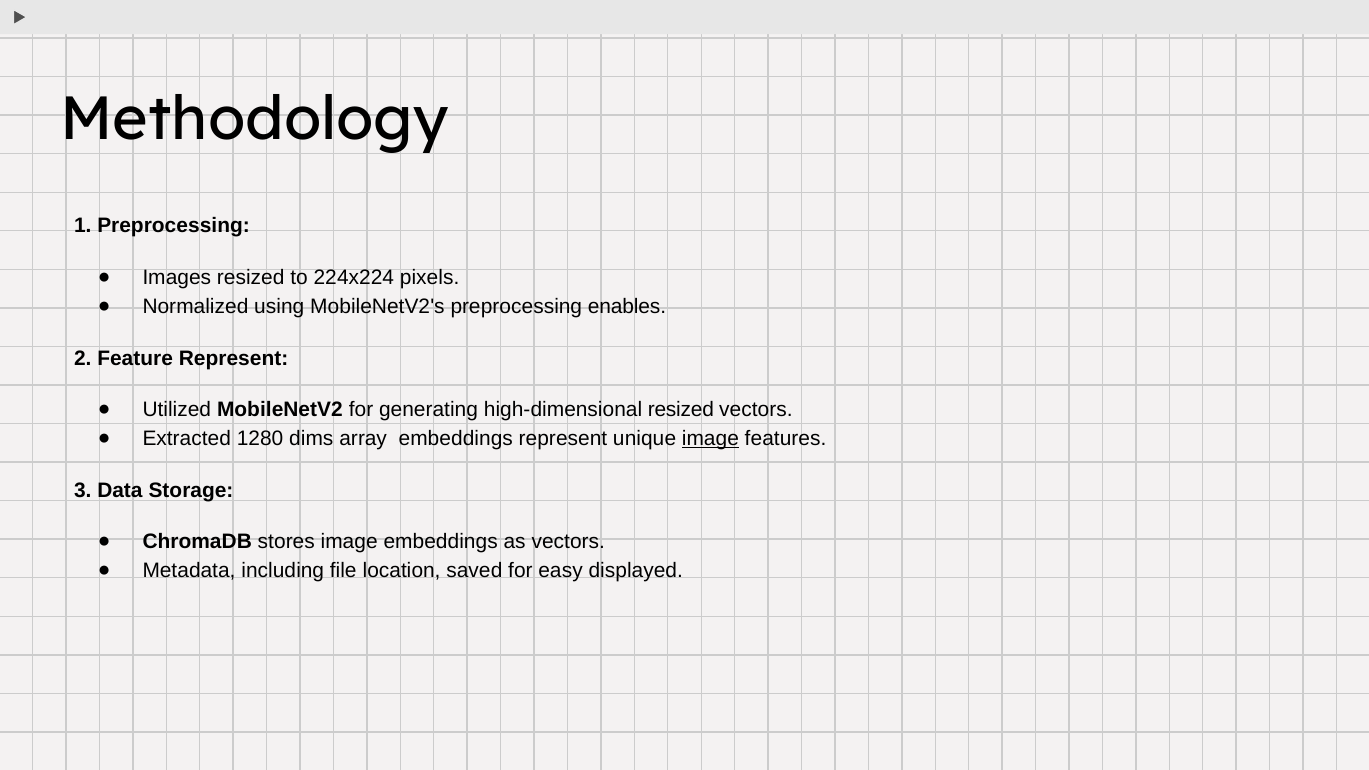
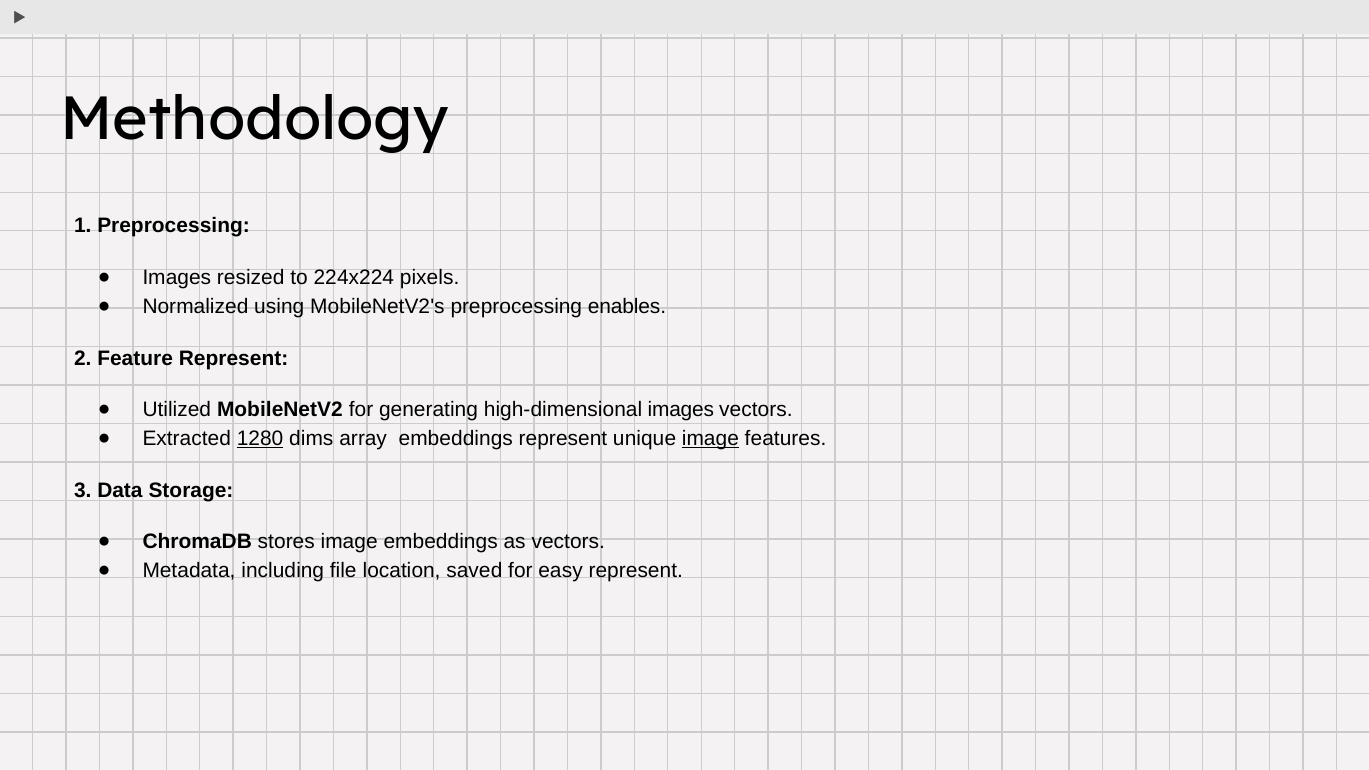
high-dimensional resized: resized -> images
1280 underline: none -> present
easy displayed: displayed -> represent
